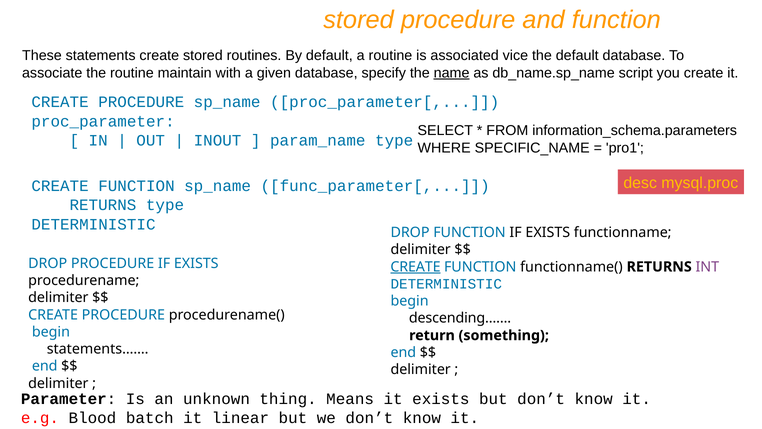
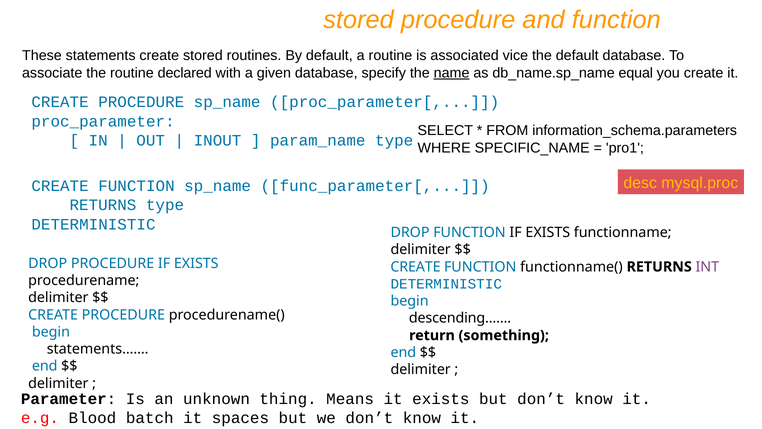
maintain: maintain -> declared
script: script -> equal
CREATE at (416, 267) underline: present -> none
linear: linear -> spaces
